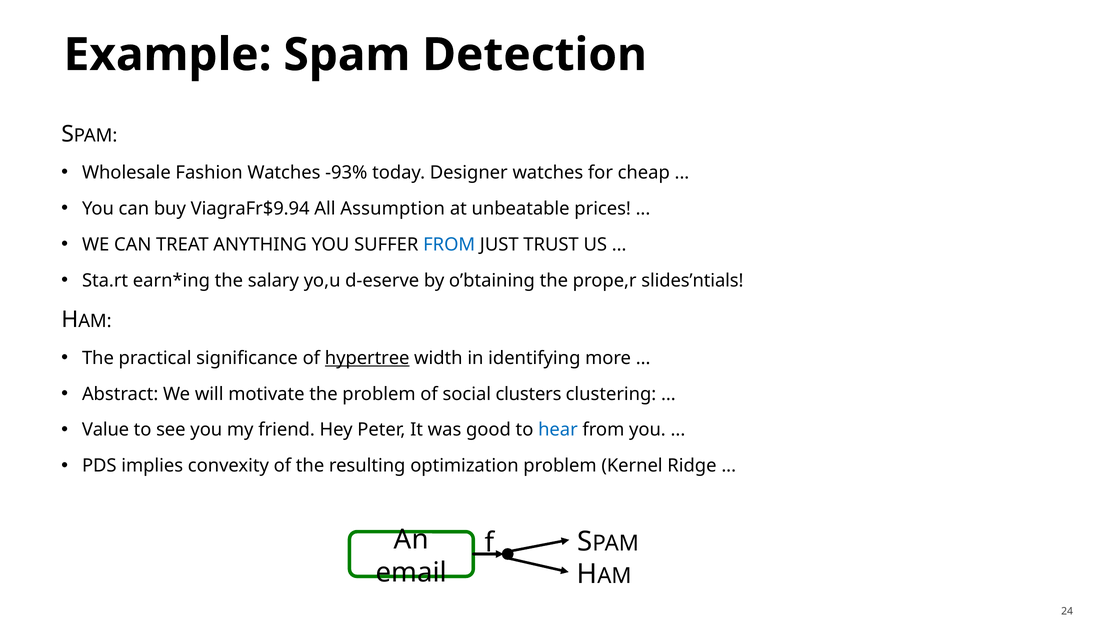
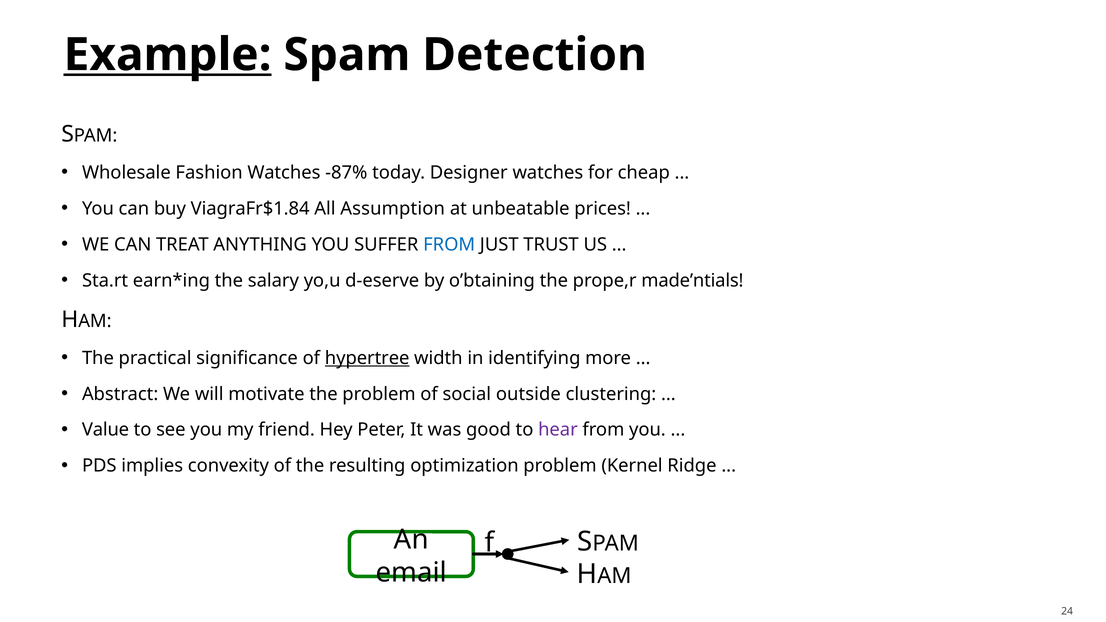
Example underline: none -> present
-93%: -93% -> -87%
ViagraFr$9.94: ViagraFr$9.94 -> ViagraFr$1.84
slides’ntials: slides’ntials -> made’ntials
clusters: clusters -> outside
hear colour: blue -> purple
